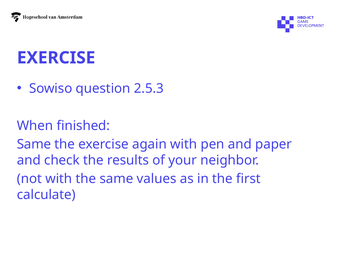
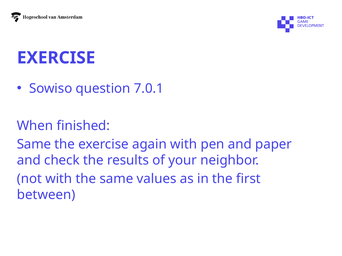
2.5.3: 2.5.3 -> 7.0.1
calculate: calculate -> between
